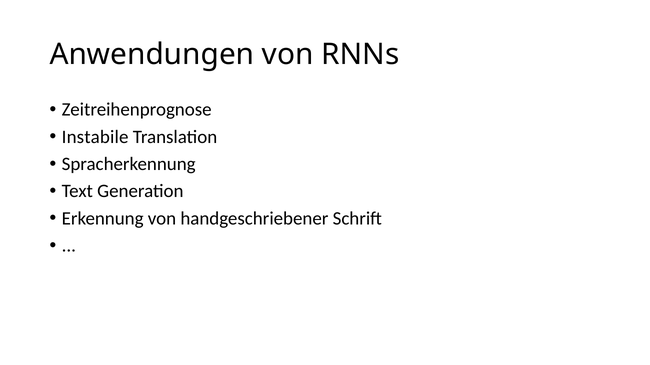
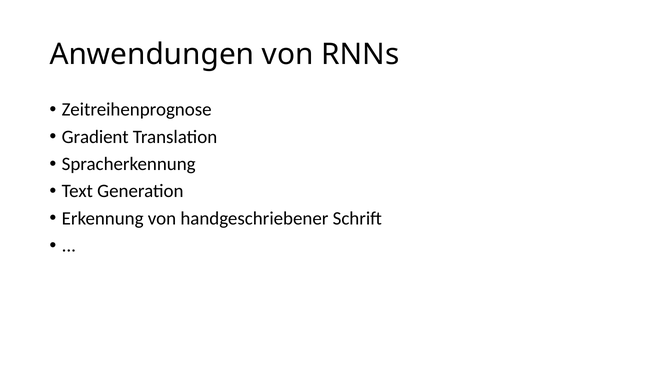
Instabile: Instabile -> Gradient
